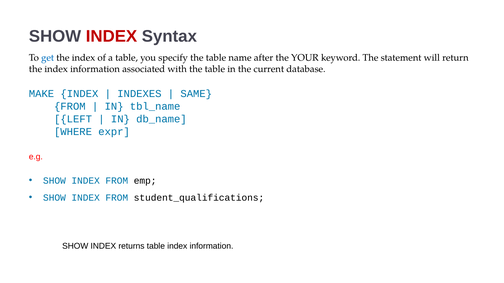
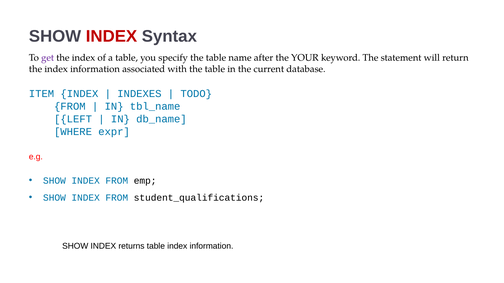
get colour: blue -> purple
MAKE: MAKE -> ITEM
SAME: SAME -> TODO
